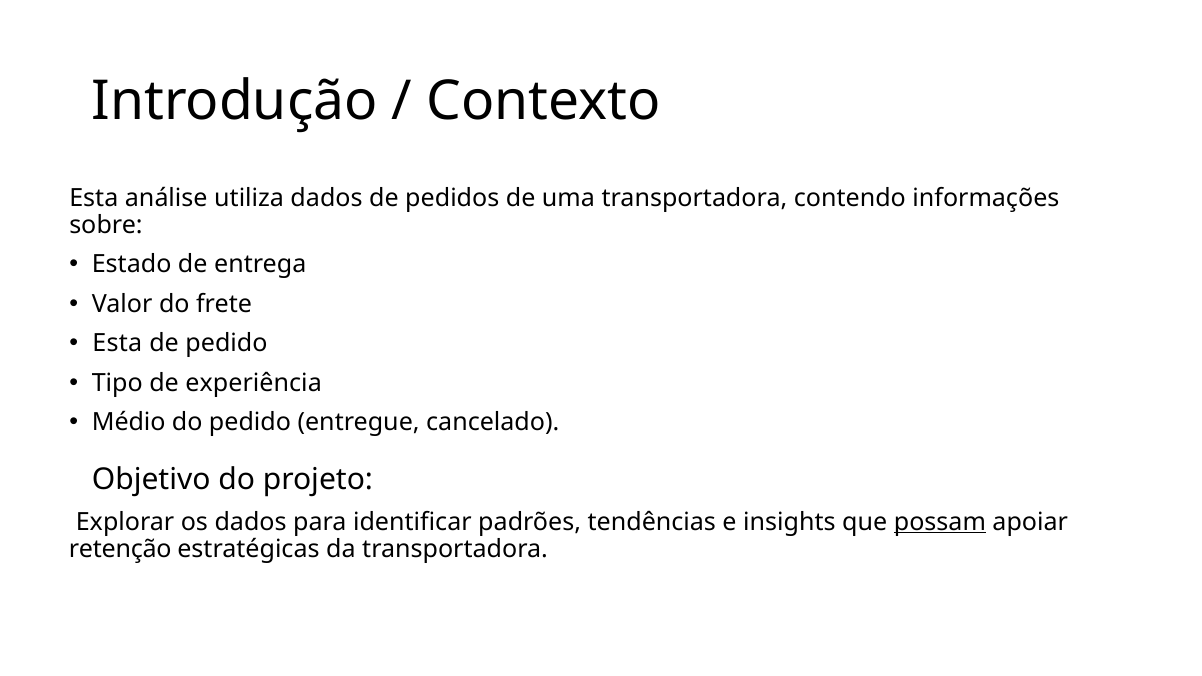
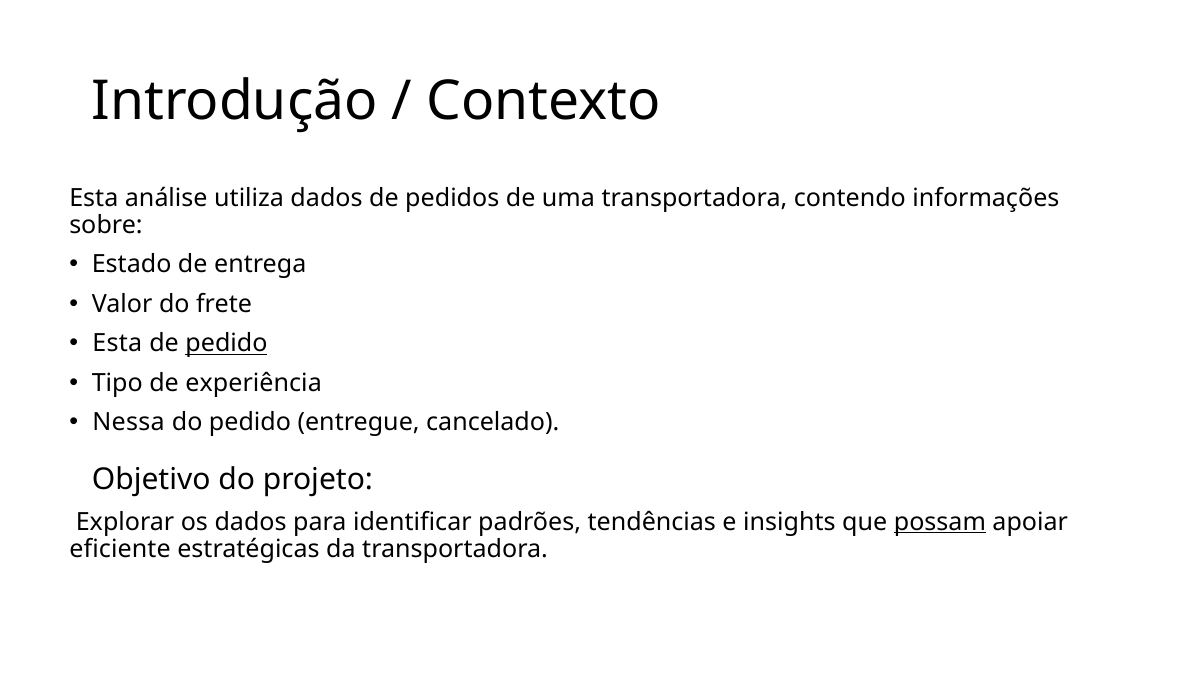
pedido at (226, 344) underline: none -> present
Médio: Médio -> Nessa
retenção: retenção -> eficiente
